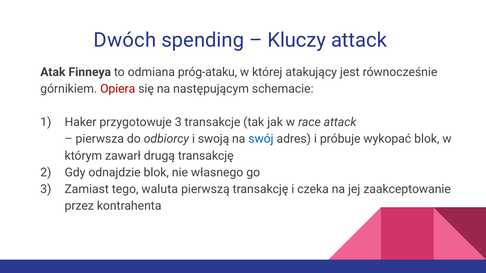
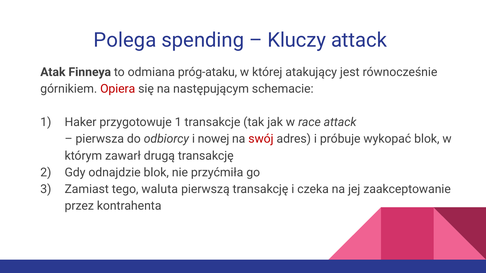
Dwóch: Dwóch -> Polega
przygotowuje 3: 3 -> 1
swoją: swoją -> nowej
swój colour: blue -> red
własnego: własnego -> przyćmiła
